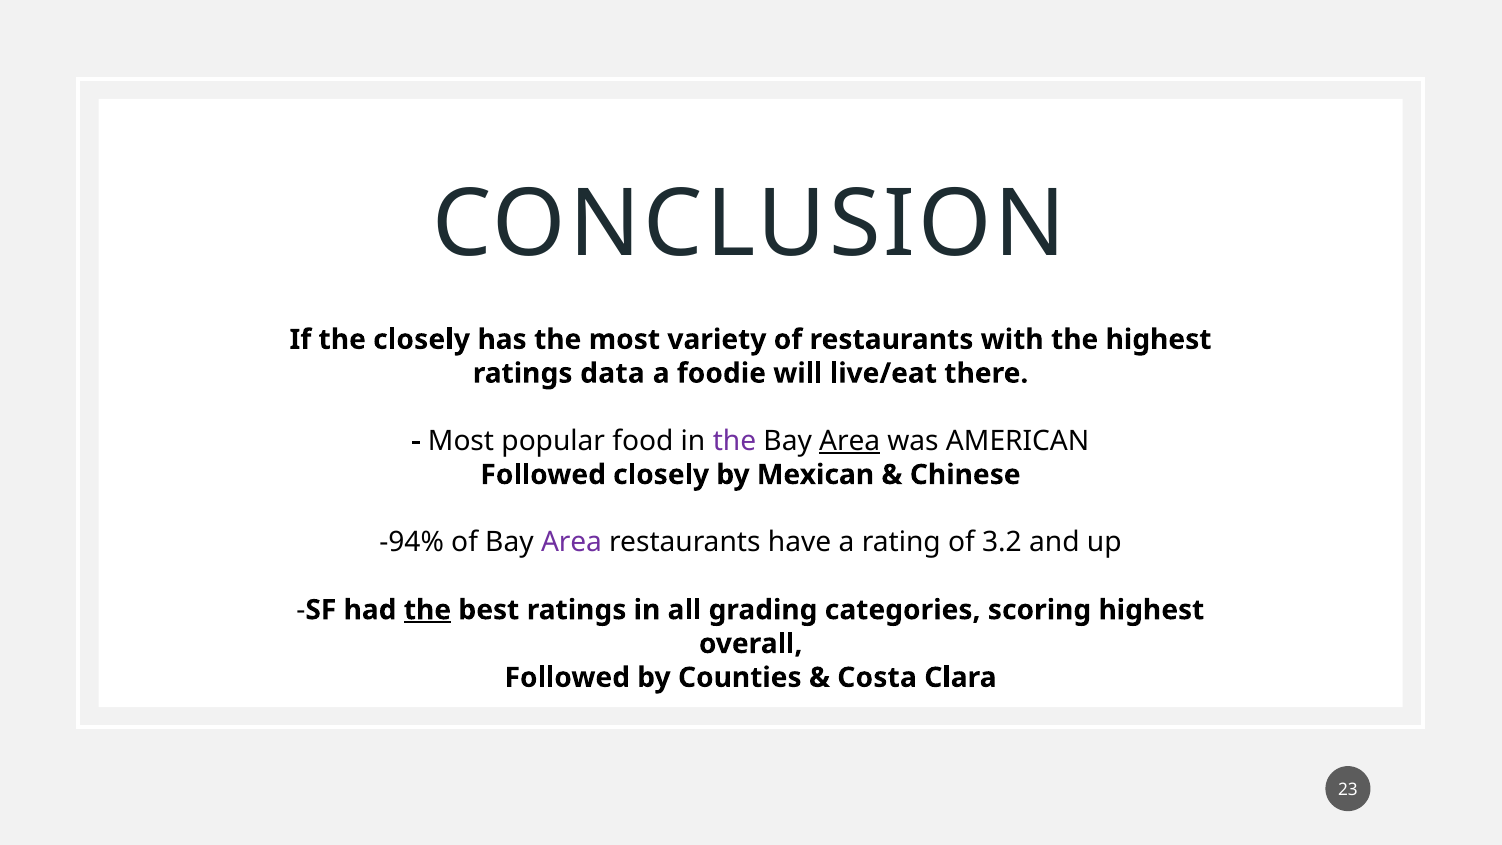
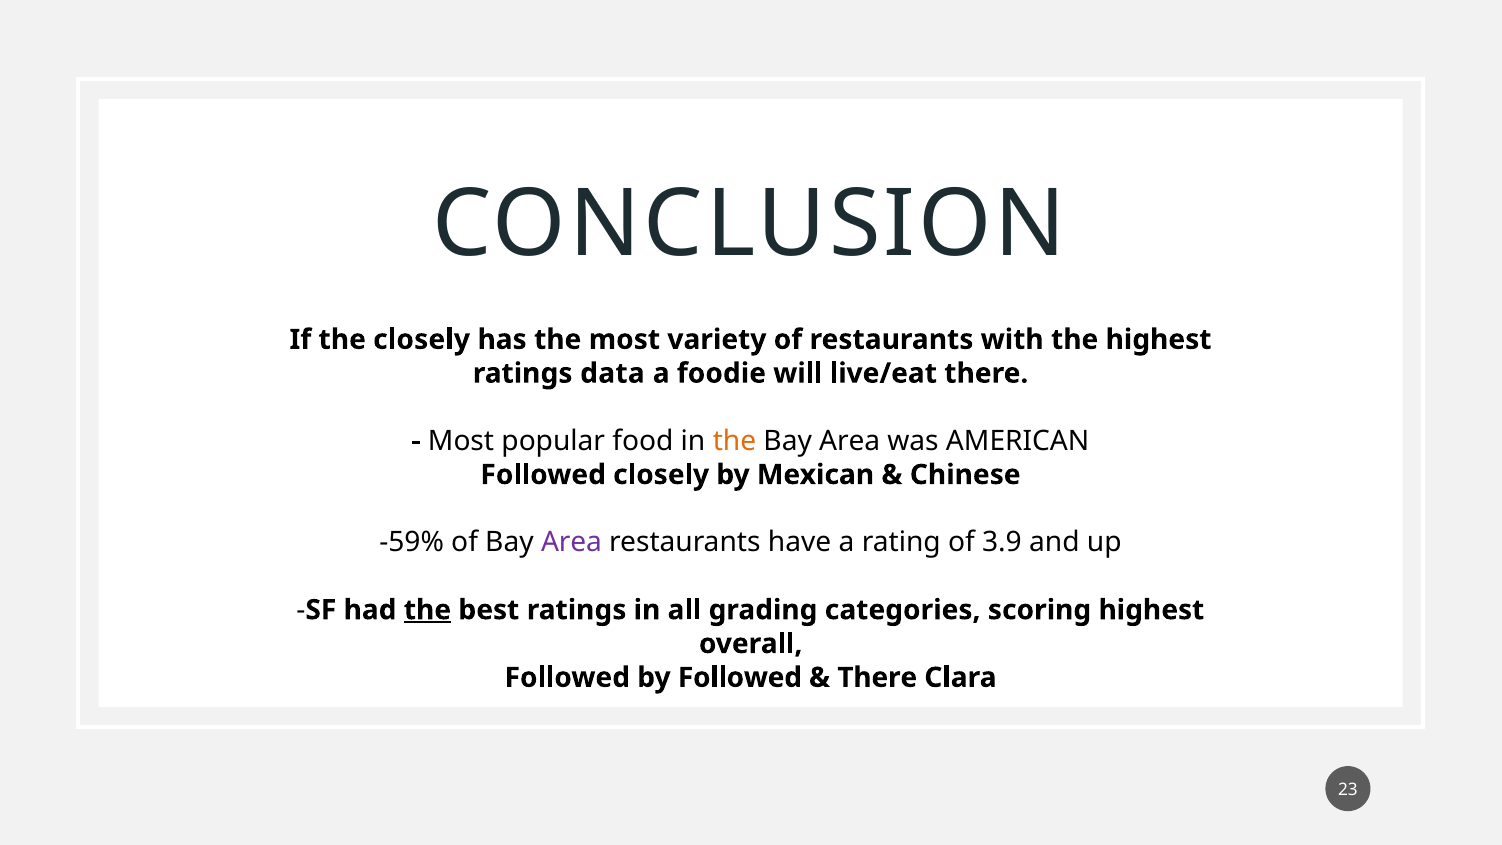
the at (734, 441) colour: purple -> orange
Area at (850, 441) underline: present -> none
-94%: -94% -> -59%
3.2: 3.2 -> 3.9
by Counties: Counties -> Followed
Costa at (877, 677): Costa -> There
